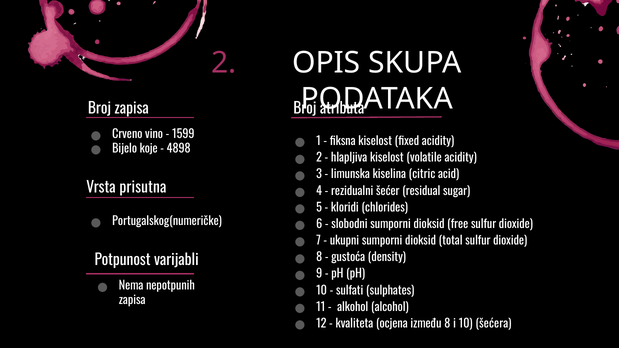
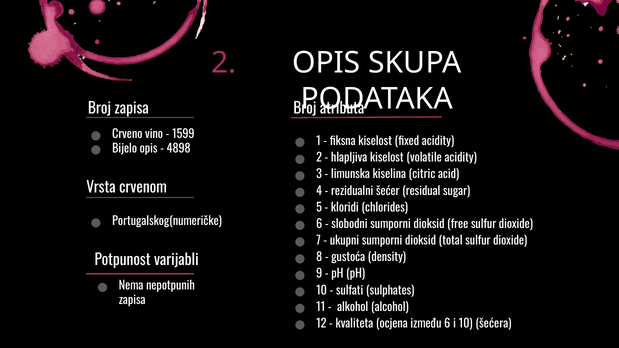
Bijelo koje: koje -> opis
prisutna: prisutna -> crvenom
između 8: 8 -> 6
